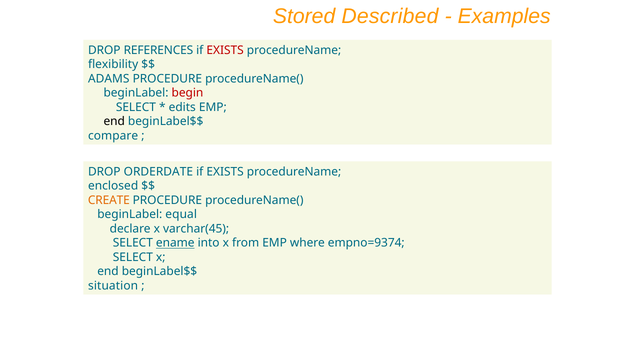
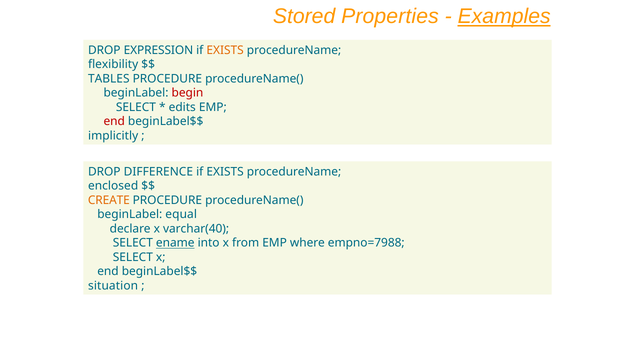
Described: Described -> Properties
Examples underline: none -> present
REFERENCES: REFERENCES -> EXPRESSION
EXISTS at (225, 50) colour: red -> orange
ADAMS: ADAMS -> TABLES
end at (114, 122) colour: black -> red
compare: compare -> implicitly
ORDERDATE: ORDERDATE -> DIFFERENCE
varchar(45: varchar(45 -> varchar(40
empno=9374: empno=9374 -> empno=7988
